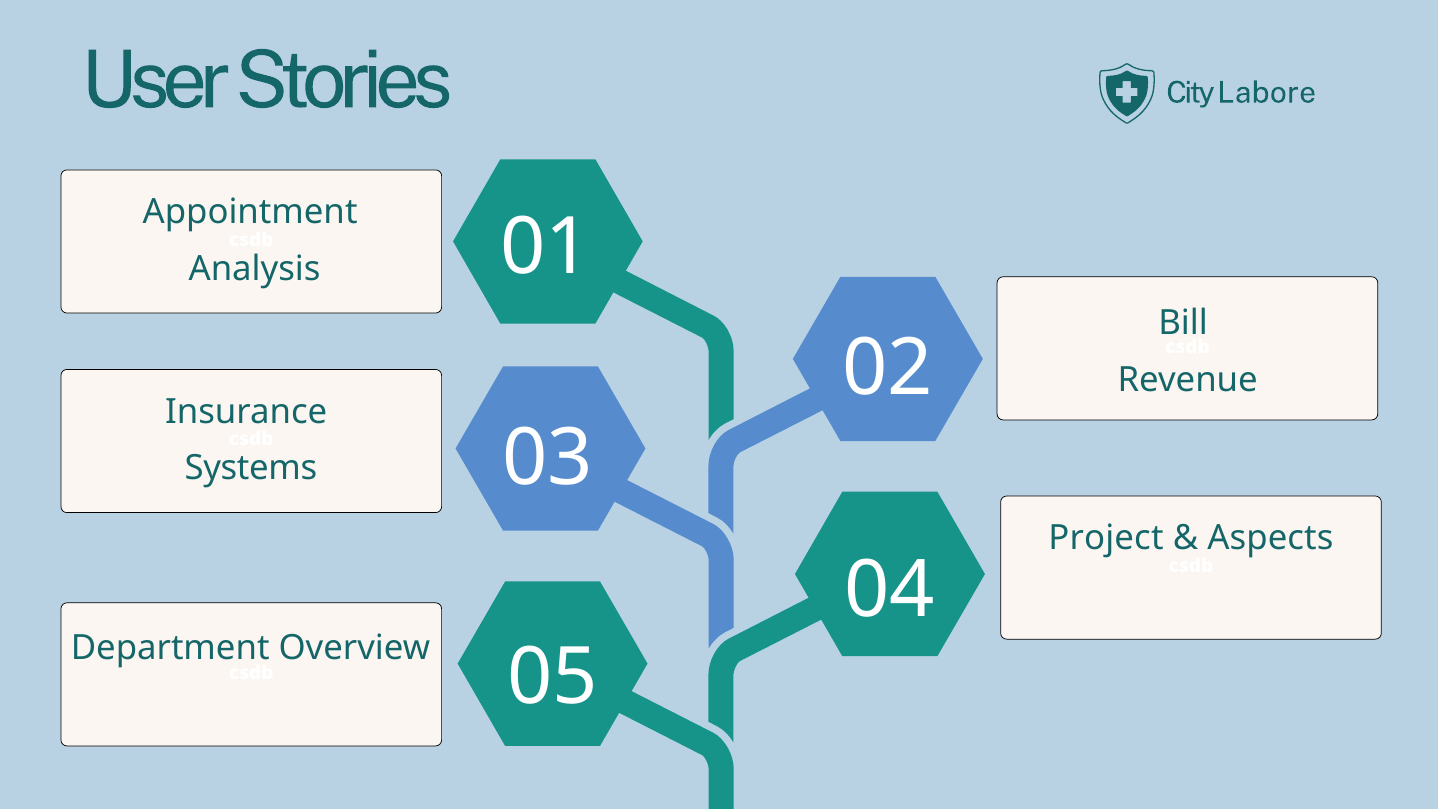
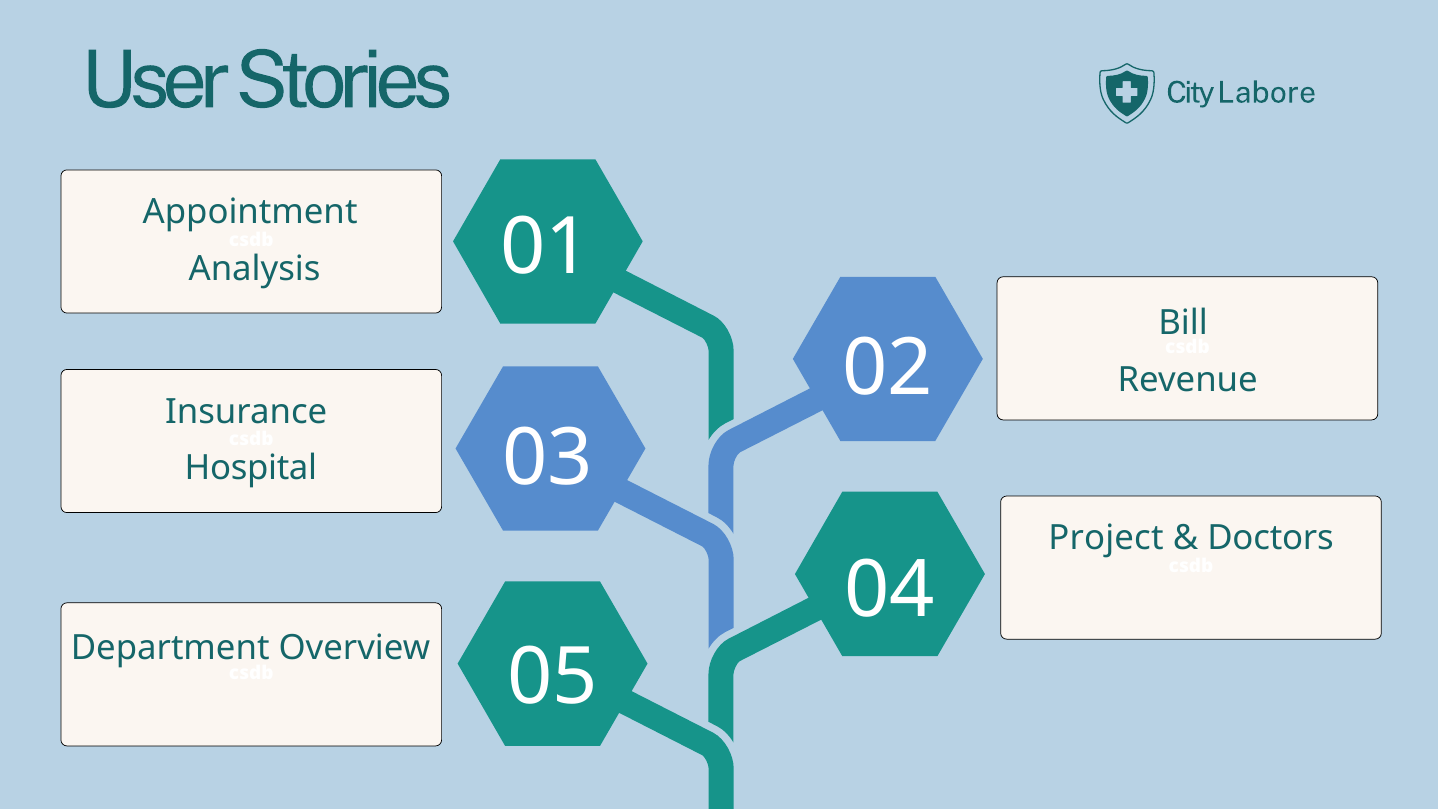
Systems: Systems -> Hospital
Aspects: Aspects -> Doctors
